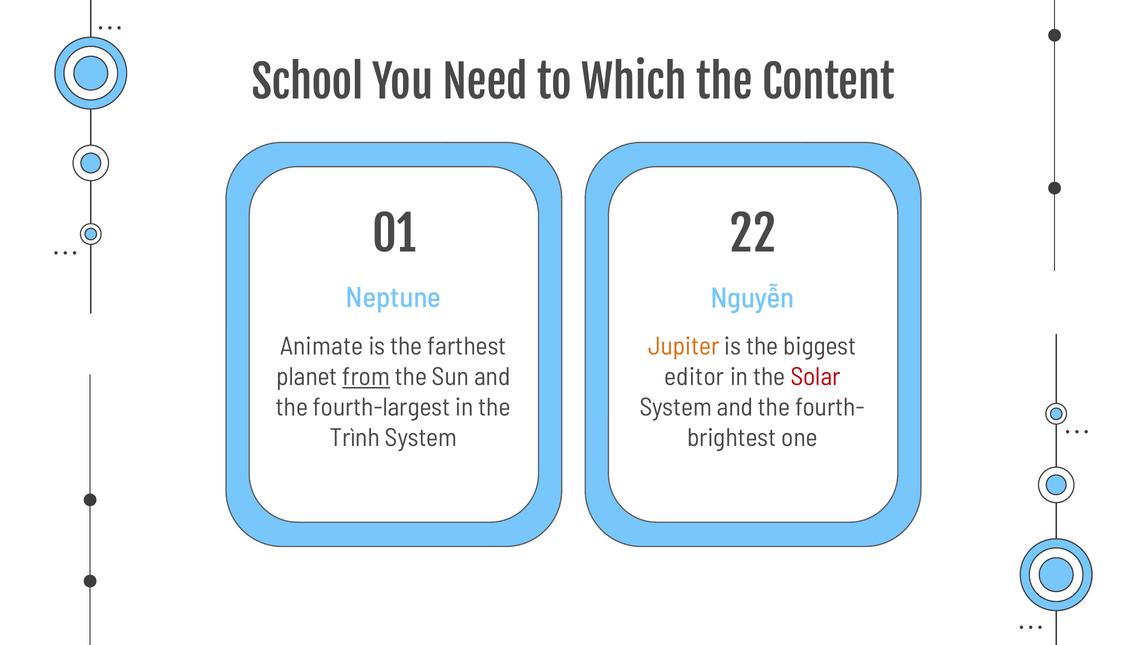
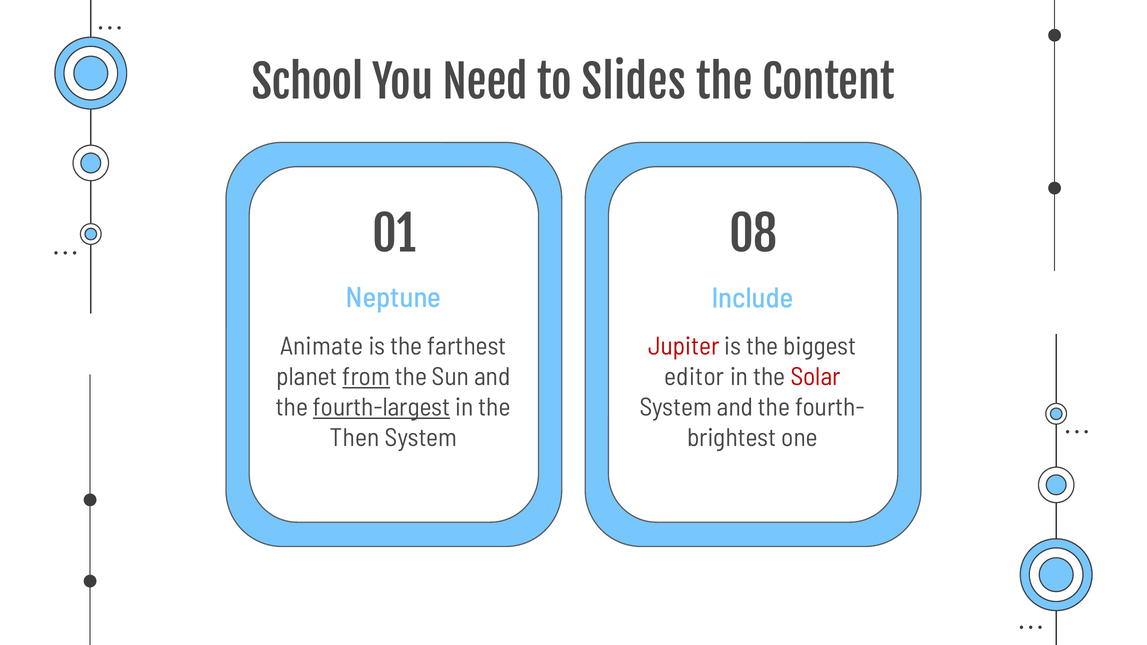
Which: Which -> Slides
22: 22 -> 08
Nguyễn: Nguyễn -> Include
Jupiter colour: orange -> red
fourth-largest underline: none -> present
Trình: Trình -> Then
